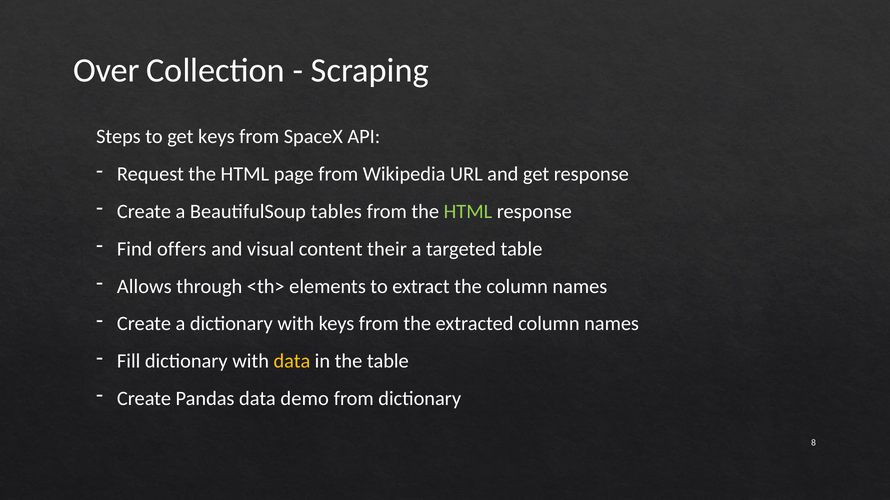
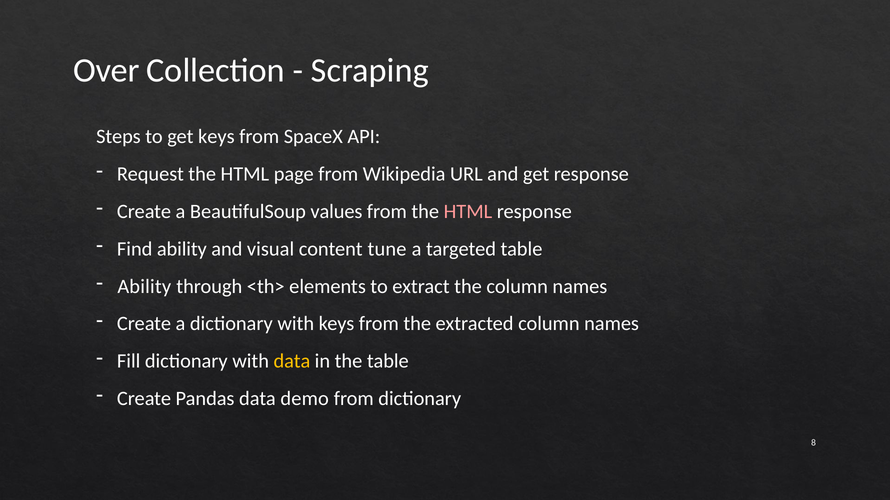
tables: tables -> values
HTML at (468, 212) colour: light green -> pink
Find offers: offers -> ability
their: their -> tune
Allows at (144, 287): Allows -> Ability
